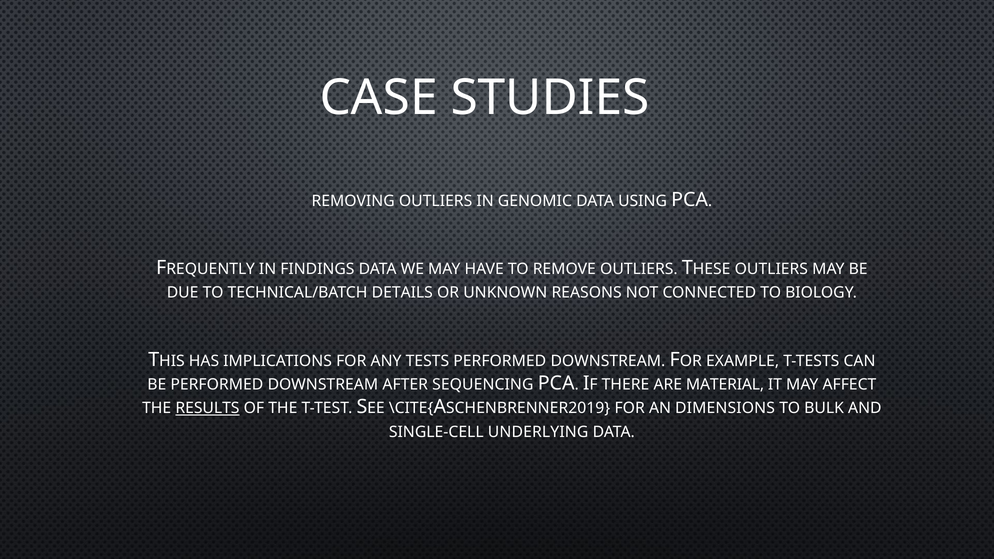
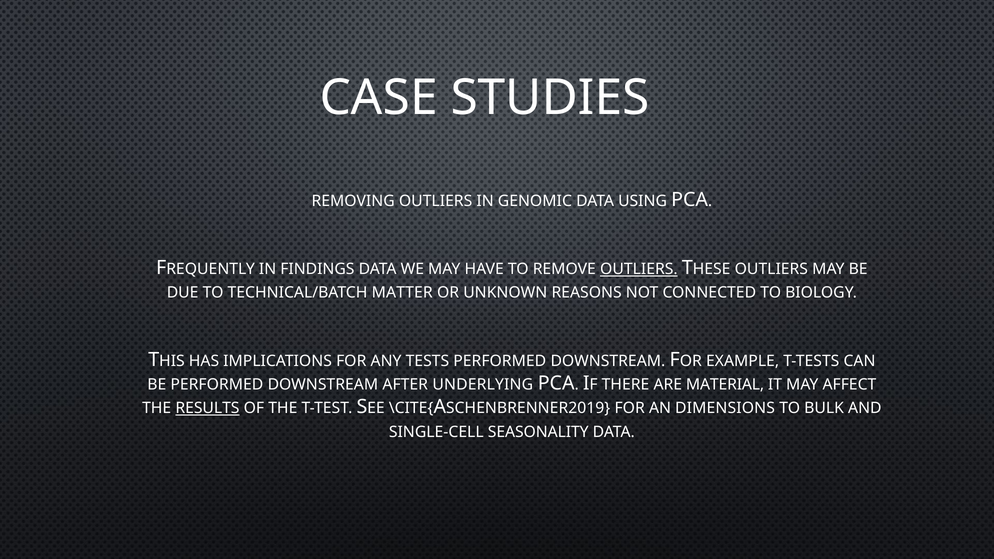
OUTLIERS at (639, 269) underline: none -> present
DETAILS: DETAILS -> MATTER
SEQUENCING: SEQUENCING -> UNDERLYING
UNDERLYING: UNDERLYING -> SEASONALITY
